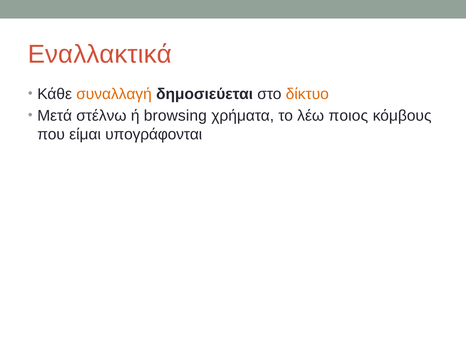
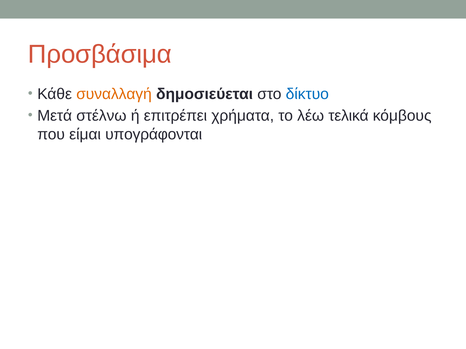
Εναλλακτικά: Εναλλακτικά -> Προσβάσιμα
δίκτυο colour: orange -> blue
browsing: browsing -> επιτρέπει
ποιος: ποιος -> τελικά
